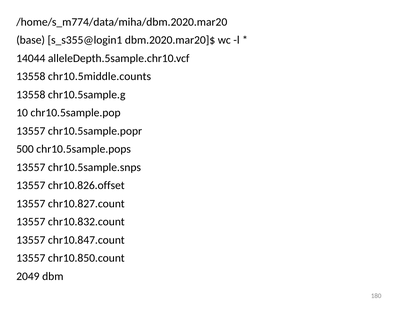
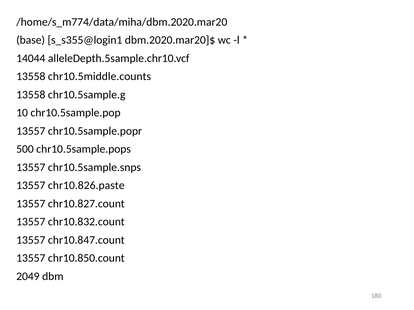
chr10.826.offset: chr10.826.offset -> chr10.826.paste
